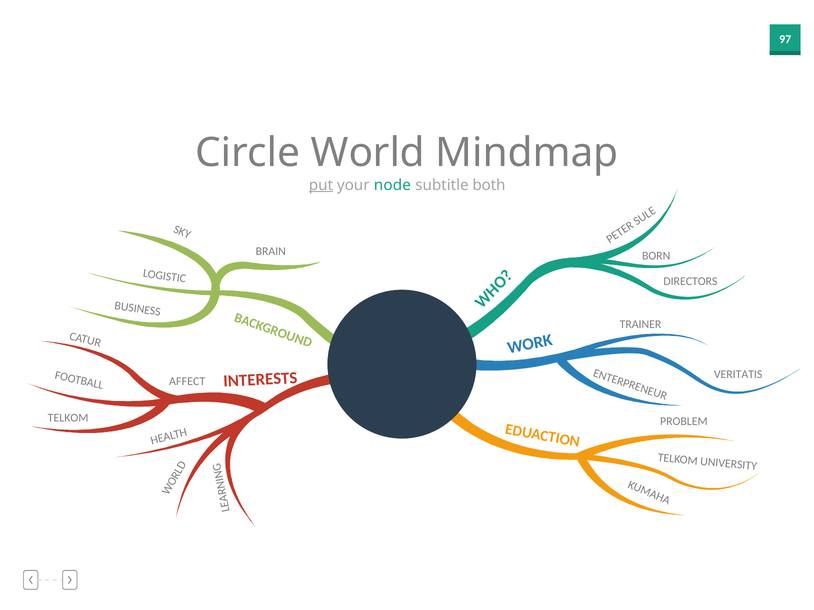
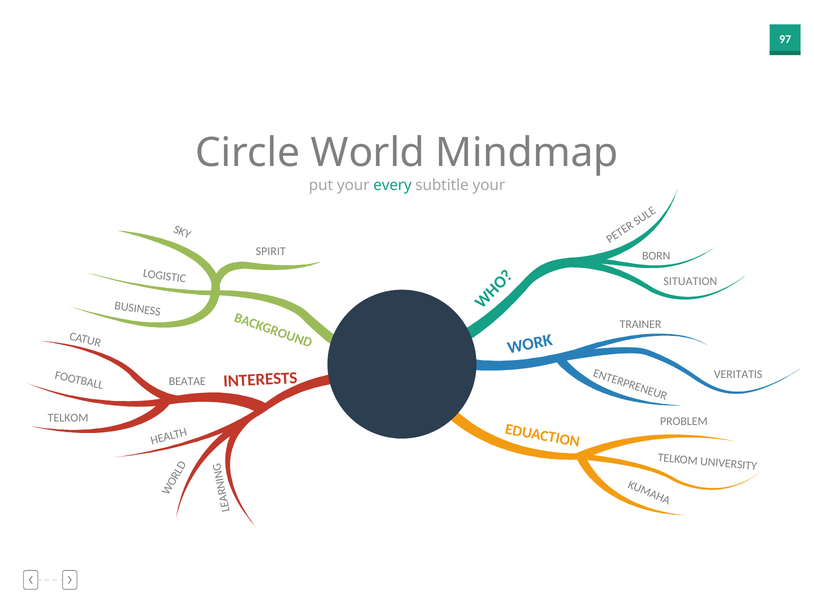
put underline: present -> none
node: node -> every
subtitle both: both -> your
BRAIN: BRAIN -> SPIRIT
DIRECTORS: DIRECTORS -> SITUATION
AFFECT: AFFECT -> BEATAE
